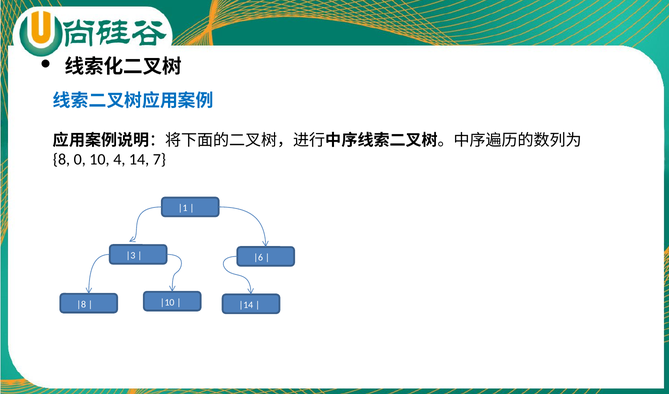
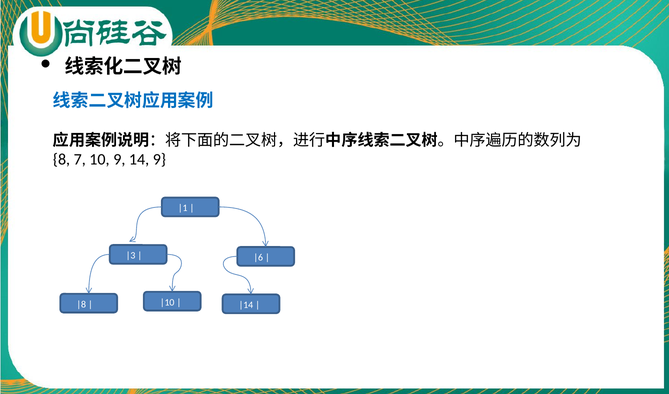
0: 0 -> 7
10 4: 4 -> 9
14 7: 7 -> 9
